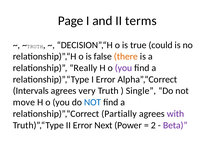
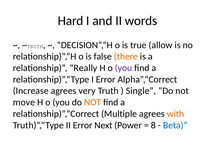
Page: Page -> Hard
terms: terms -> words
could: could -> allow
Intervals: Intervals -> Increase
NOT at (93, 102) colour: blue -> orange
Partially: Partially -> Multiple
with colour: purple -> orange
2: 2 -> 8
Beta colour: purple -> blue
